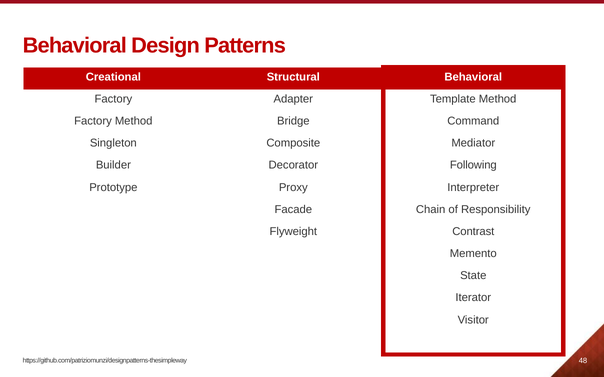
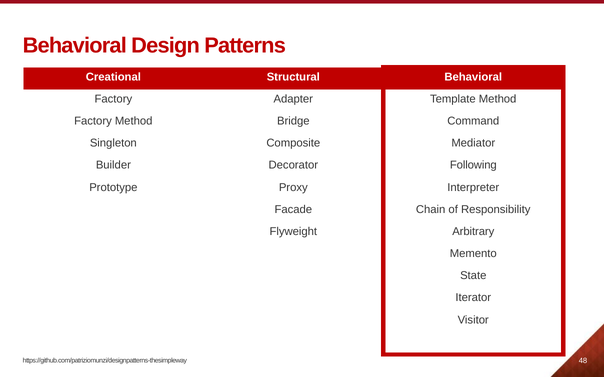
Contrast: Contrast -> Arbitrary
